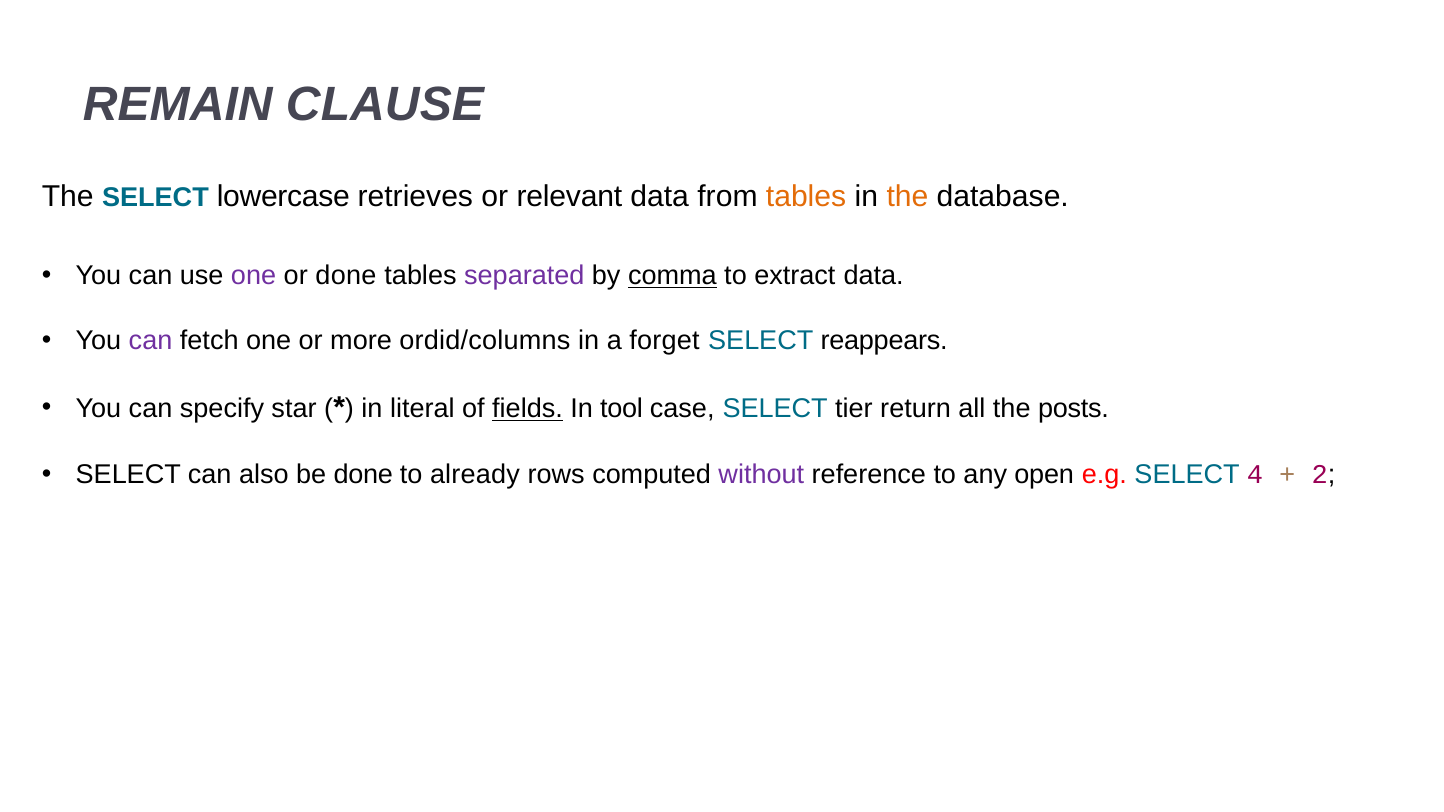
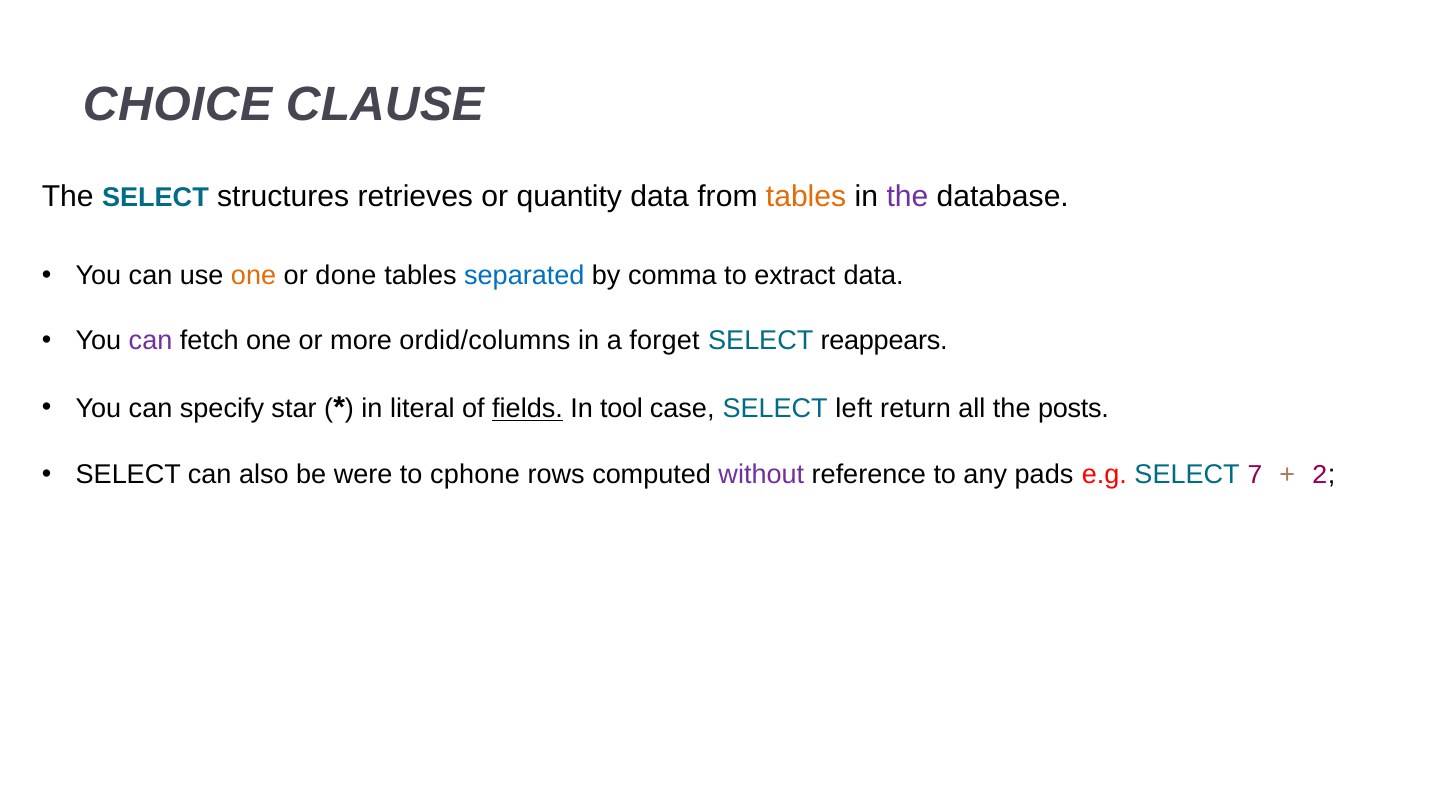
REMAIN: REMAIN -> CHOICE
lowercase: lowercase -> structures
relevant: relevant -> quantity
the at (907, 196) colour: orange -> purple
one at (254, 276) colour: purple -> orange
separated colour: purple -> blue
comma underline: present -> none
tier: tier -> left
be done: done -> were
already: already -> cphone
open: open -> pads
4: 4 -> 7
